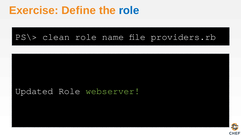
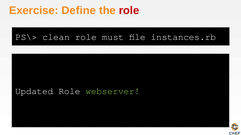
role at (129, 10) colour: blue -> red
name: name -> must
providers.rb: providers.rb -> instances.rb
